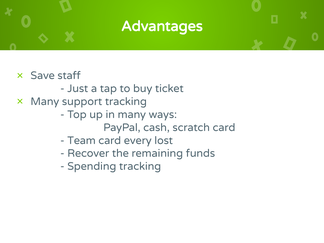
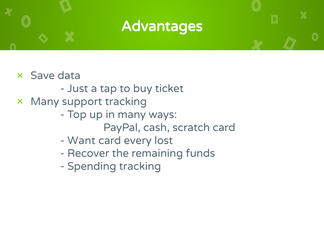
staff: staff -> data
Team: Team -> Want
